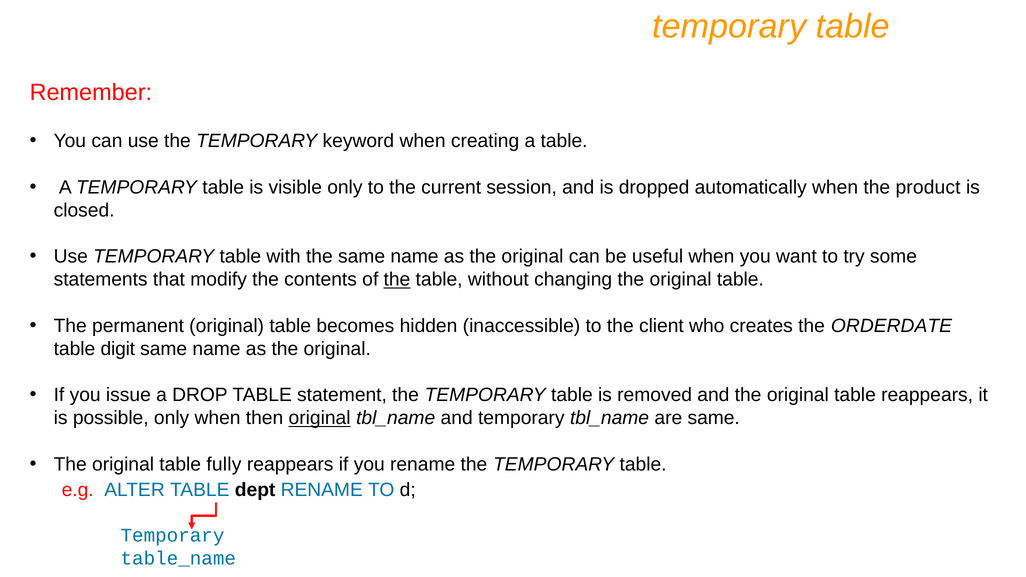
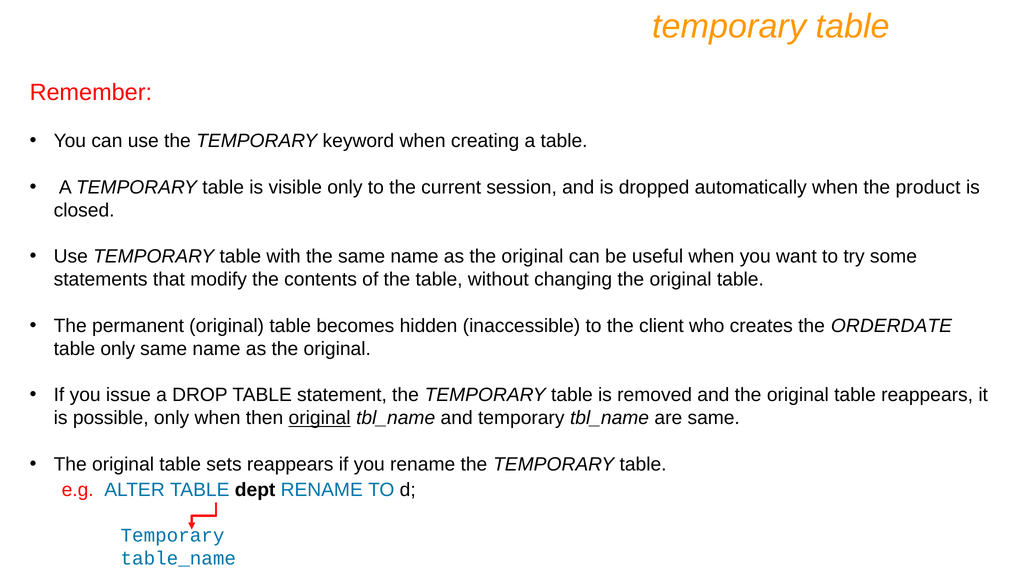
the at (397, 280) underline: present -> none
table digit: digit -> only
fully: fully -> sets
